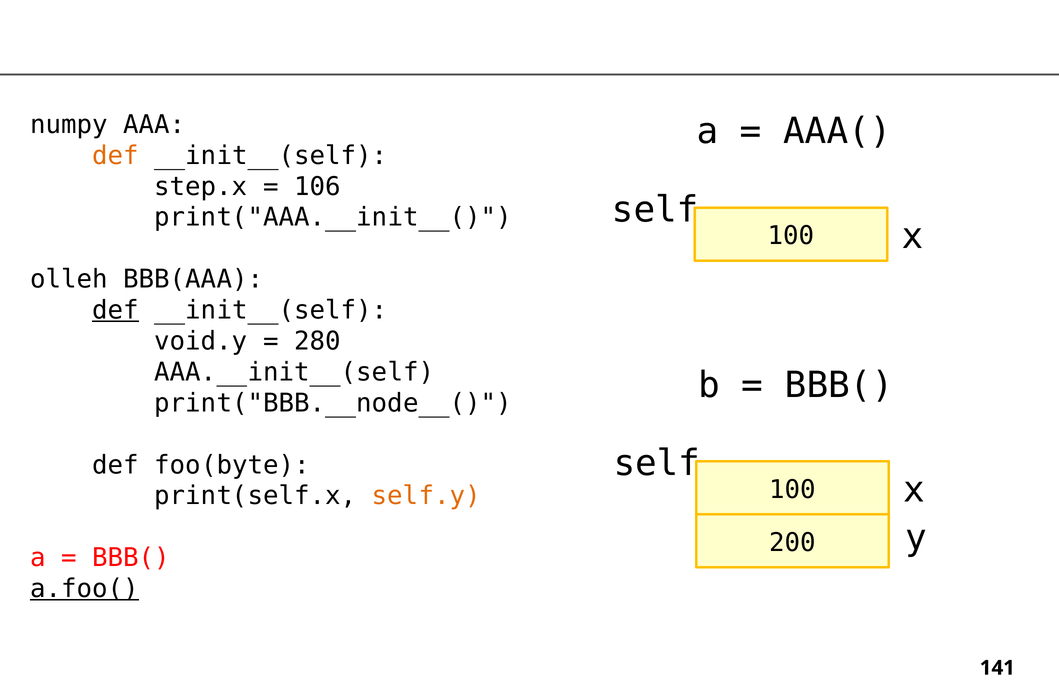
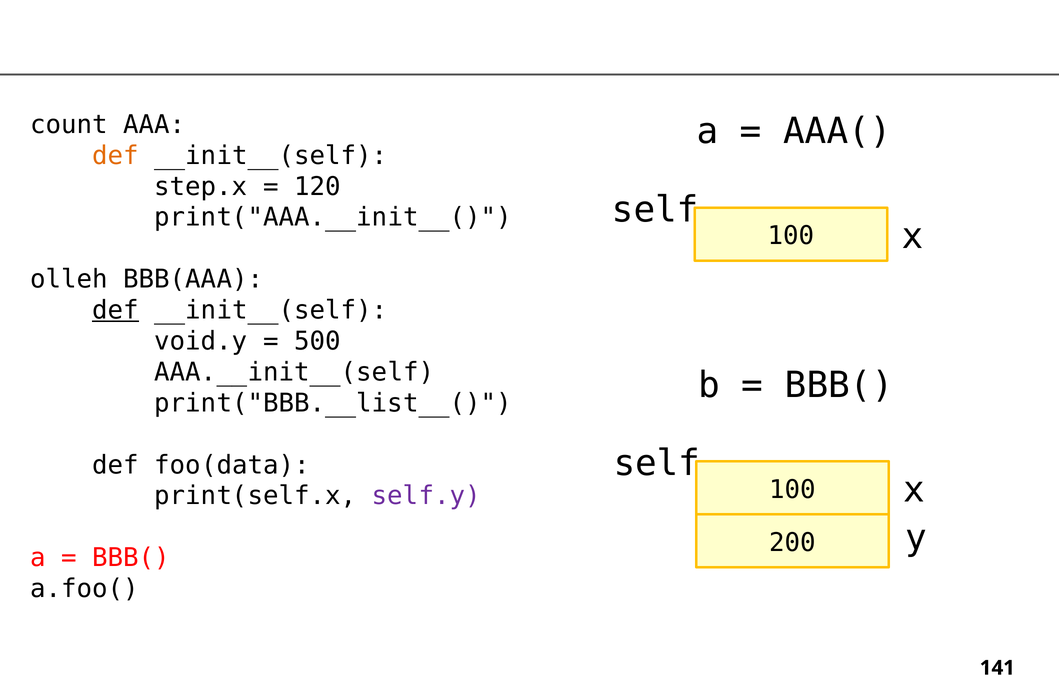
numpy: numpy -> count
106: 106 -> 120
280: 280 -> 500
print("BBB.__node__(: print("BBB.__node__( -> print("BBB.__list__(
foo(byte: foo(byte -> foo(data
self.y colour: orange -> purple
a.foo( underline: present -> none
